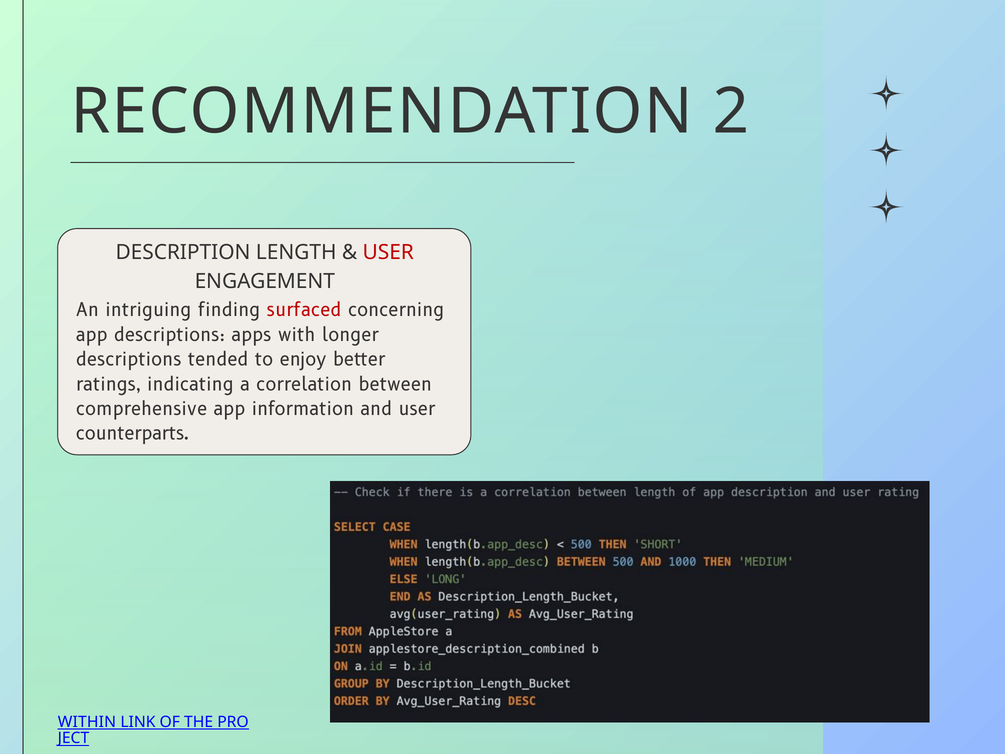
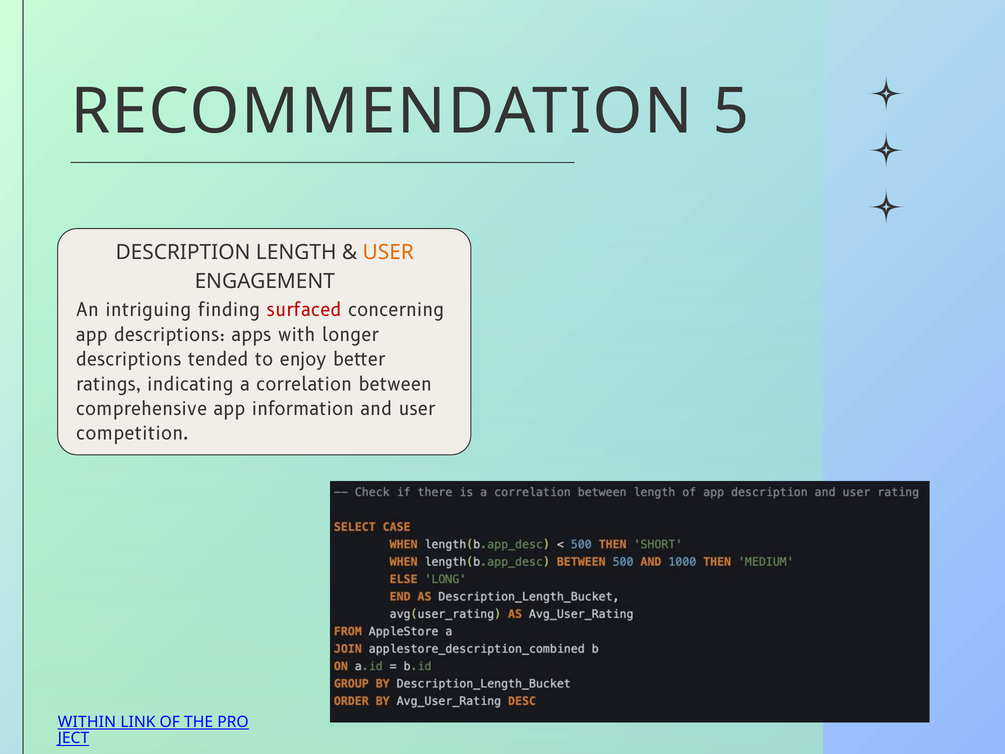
2: 2 -> 5
USER at (388, 252) colour: red -> orange
counterparts: counterparts -> competition
